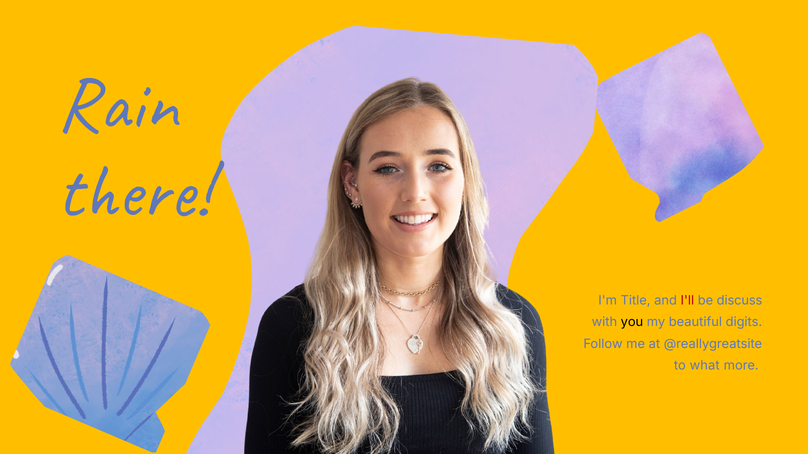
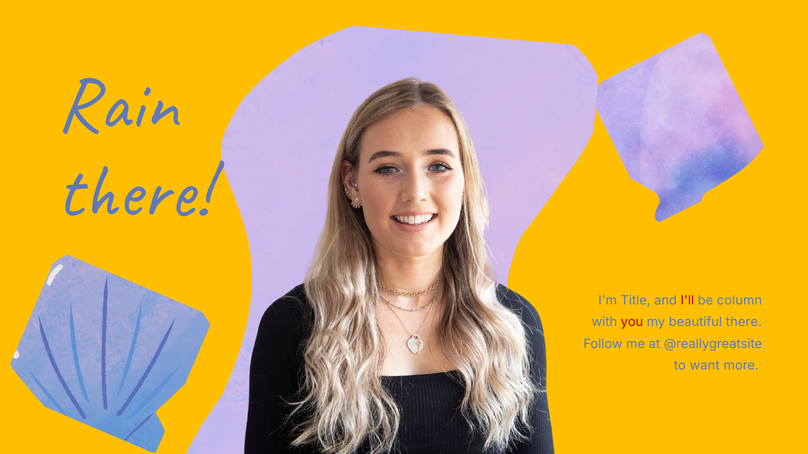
discuss: discuss -> column
you colour: black -> red
beautiful digits: digits -> there
what: what -> want
